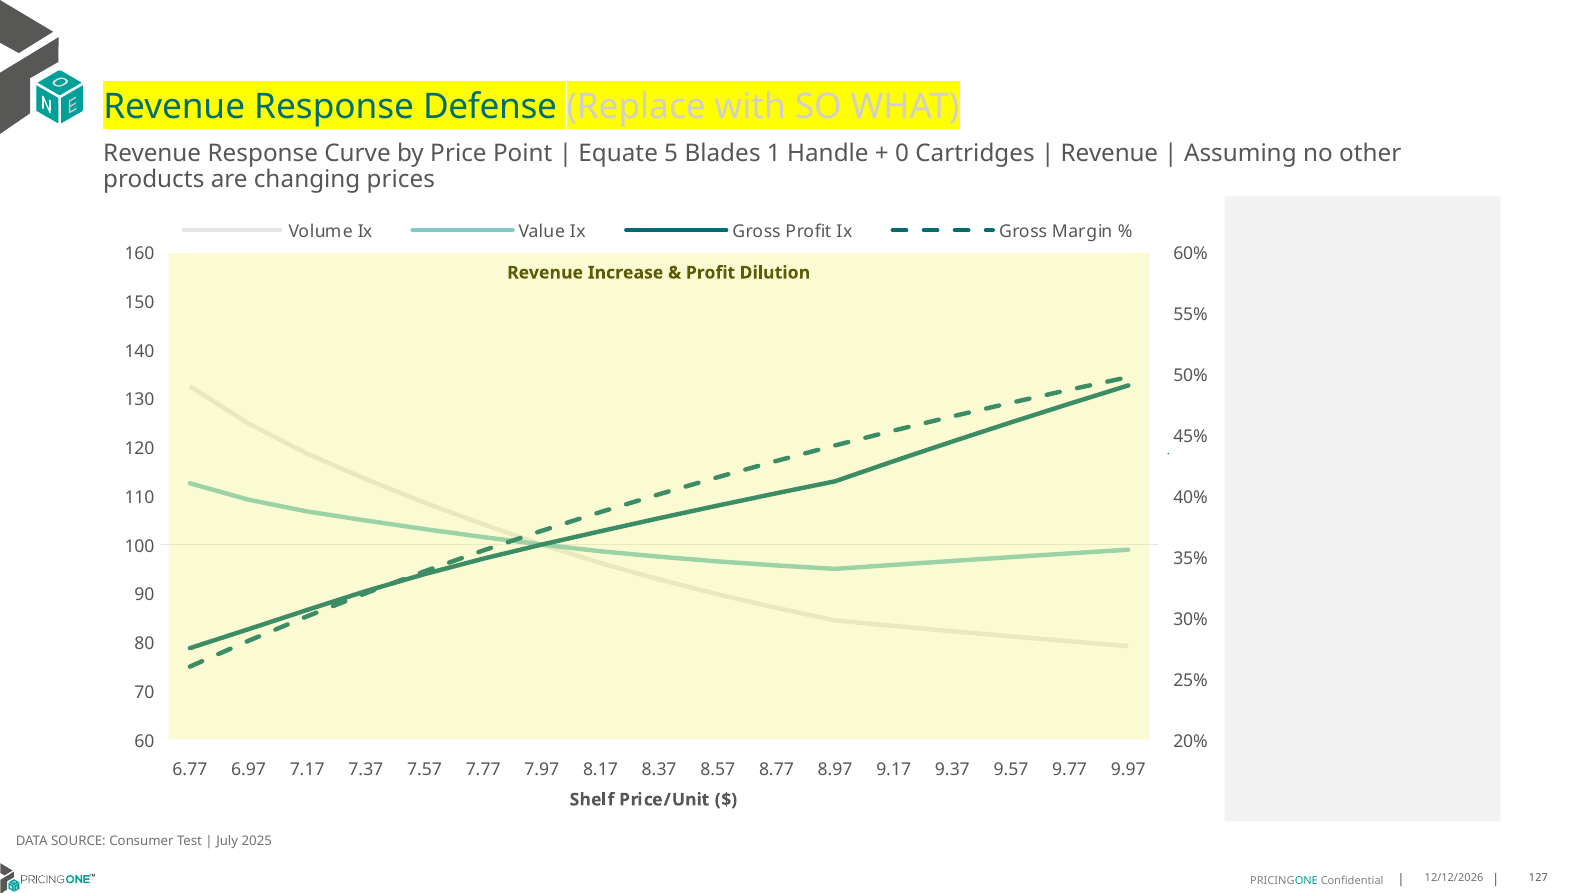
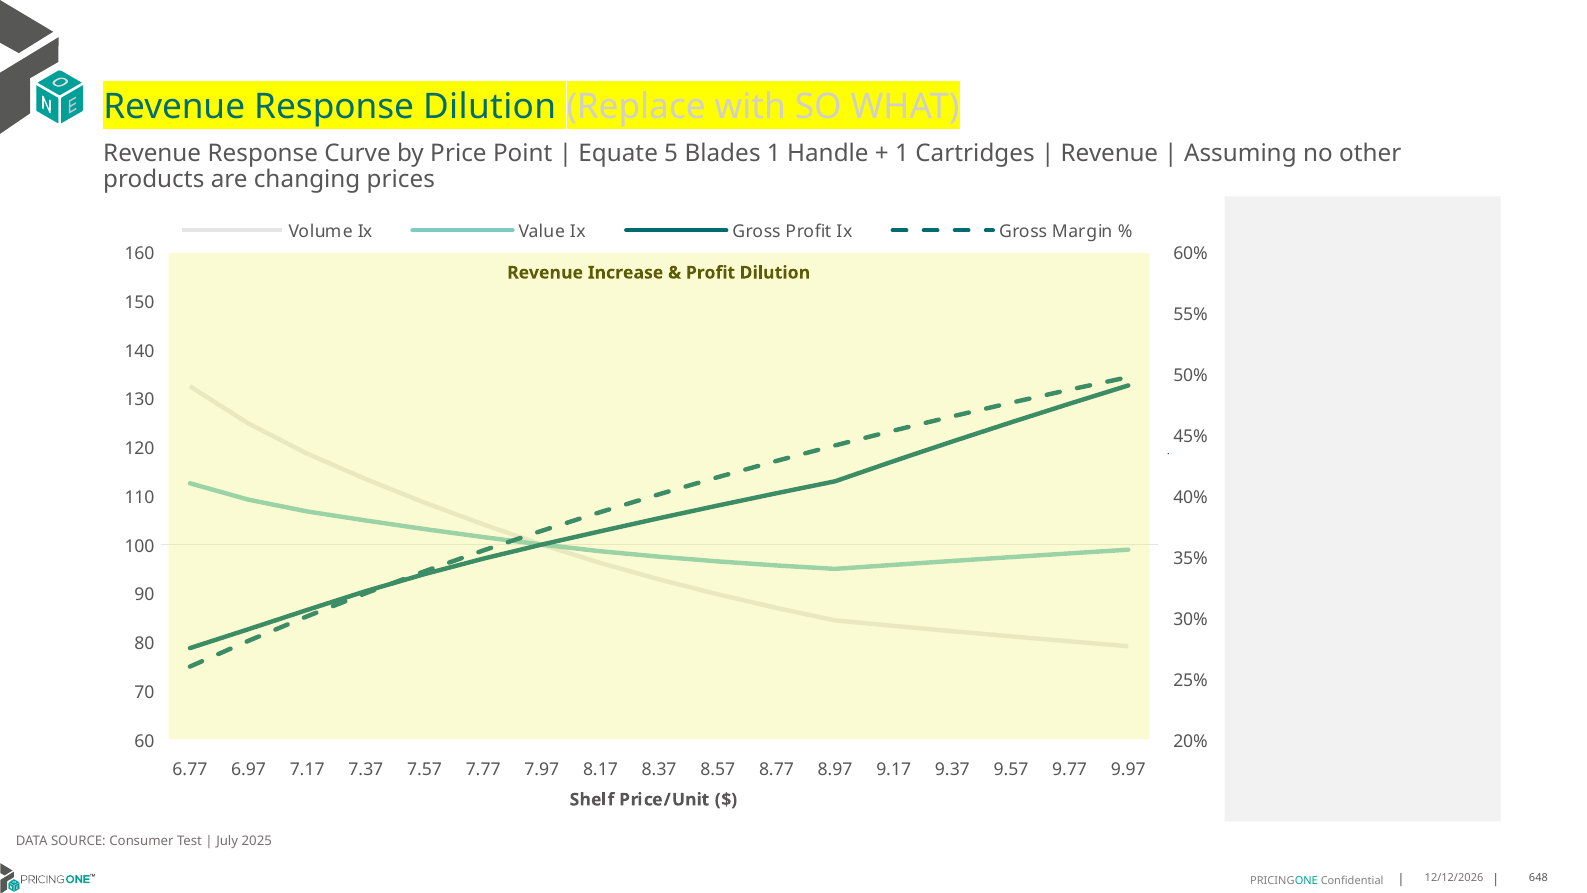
Response Defense: Defense -> Dilution
0 at (902, 154): 0 -> 1
127: 127 -> 648
